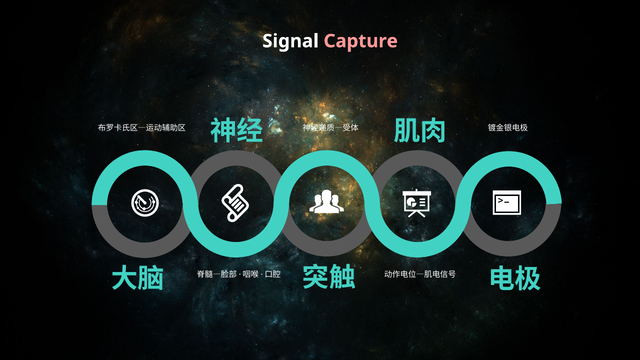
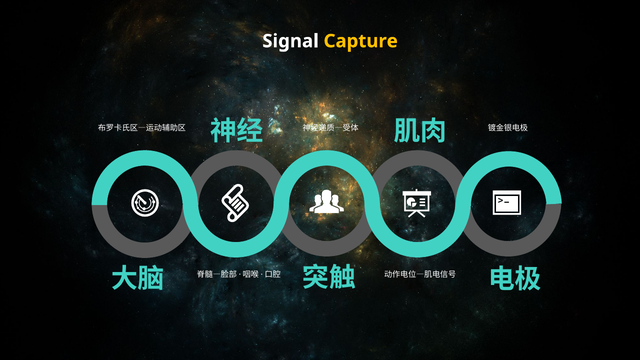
Capture colour: pink -> yellow
